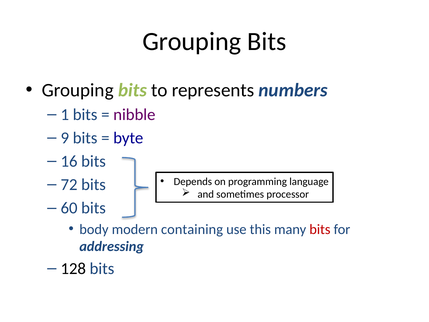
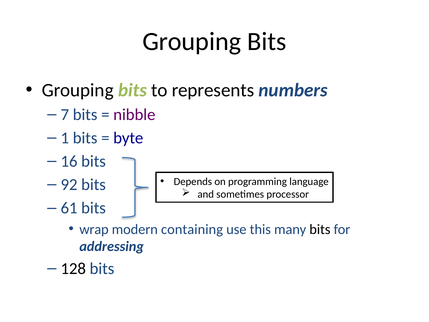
1: 1 -> 7
9: 9 -> 1
72: 72 -> 92
60: 60 -> 61
body: body -> wrap
bits at (320, 229) colour: red -> black
